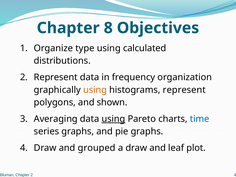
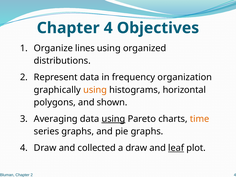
Chapter 8: 8 -> 4
type: type -> lines
calculated: calculated -> organized
histograms represent: represent -> horizontal
time colour: blue -> orange
grouped: grouped -> collected
leaf underline: none -> present
